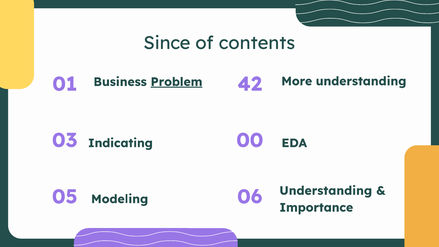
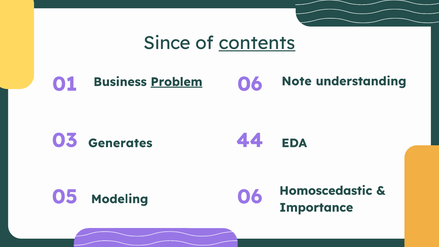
contents underline: none -> present
01 42: 42 -> 06
More: More -> Note
00: 00 -> 44
Indicating: Indicating -> Generates
Understanding at (326, 191): Understanding -> Homoscedastic
